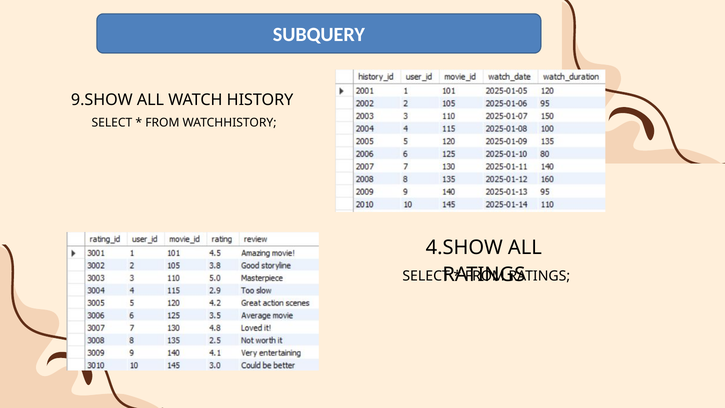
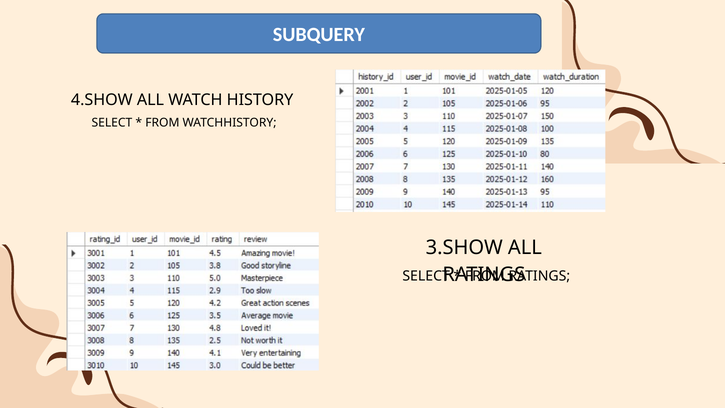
9.SHOW: 9.SHOW -> 4.SHOW
4.SHOW: 4.SHOW -> 3.SHOW
